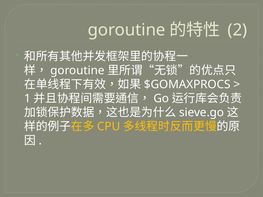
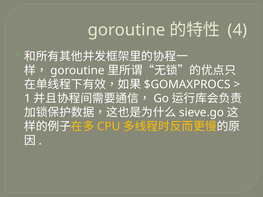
2: 2 -> 4
